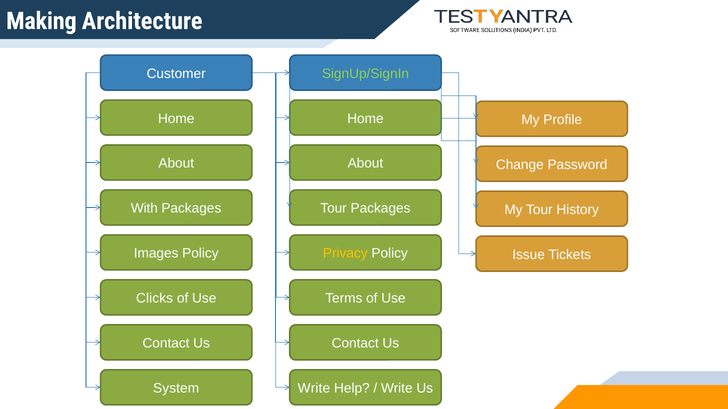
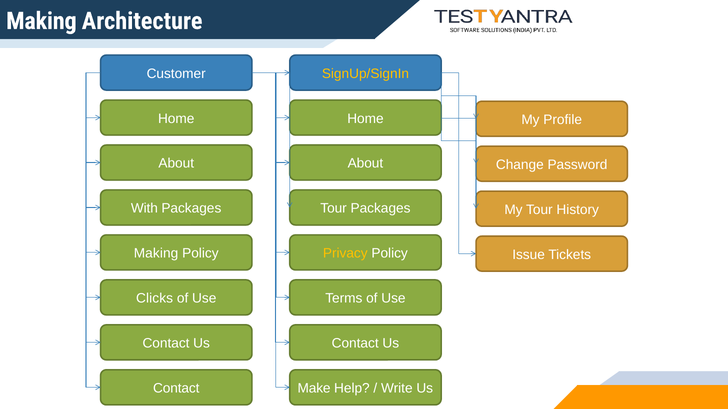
SignUp/SignIn colour: light green -> yellow
Images at (156, 254): Images -> Making
System at (176, 389): System -> Contact
Write at (314, 389): Write -> Make
